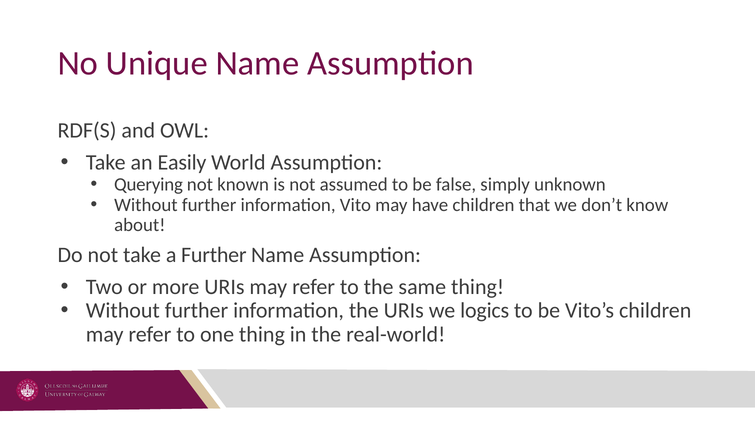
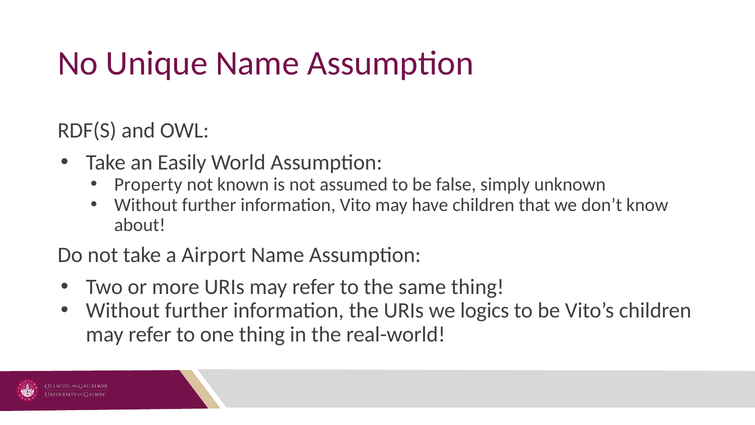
Querying: Querying -> Property
a Further: Further -> Airport
